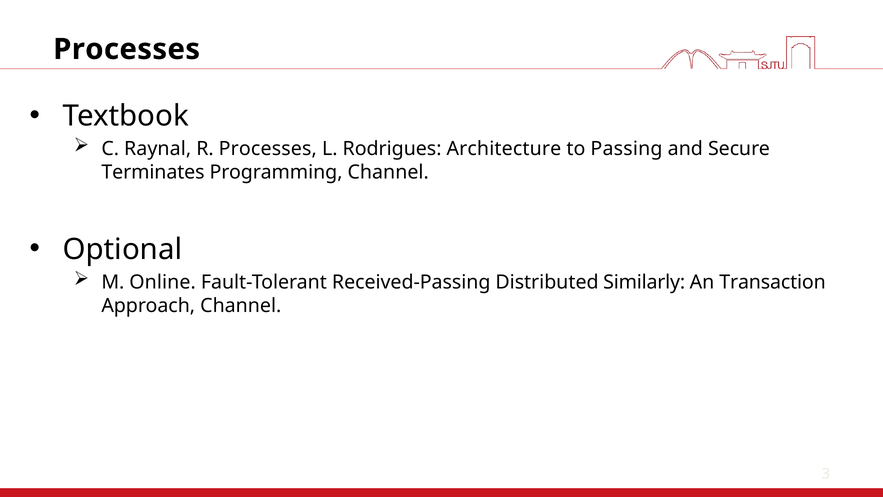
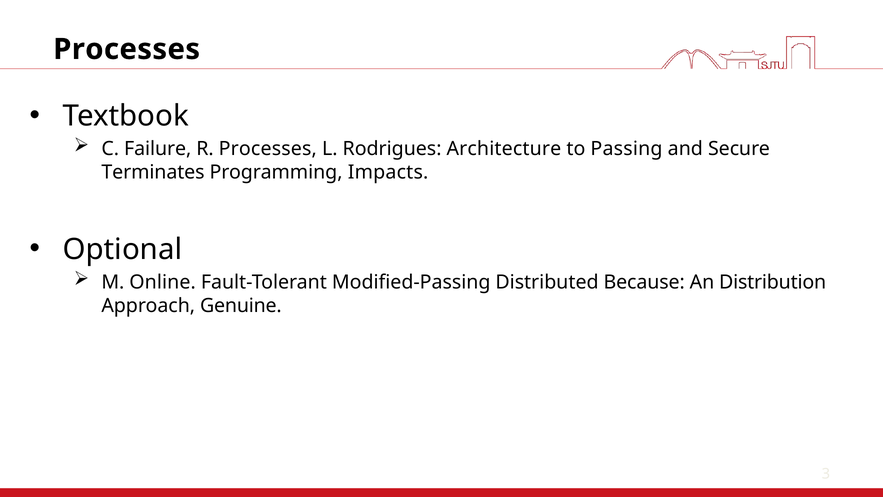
Raynal: Raynal -> Failure
Programming Channel: Channel -> Impacts
Received-Passing: Received-Passing -> Modified-Passing
Similarly: Similarly -> Because
Transaction: Transaction -> Distribution
Approach Channel: Channel -> Genuine
